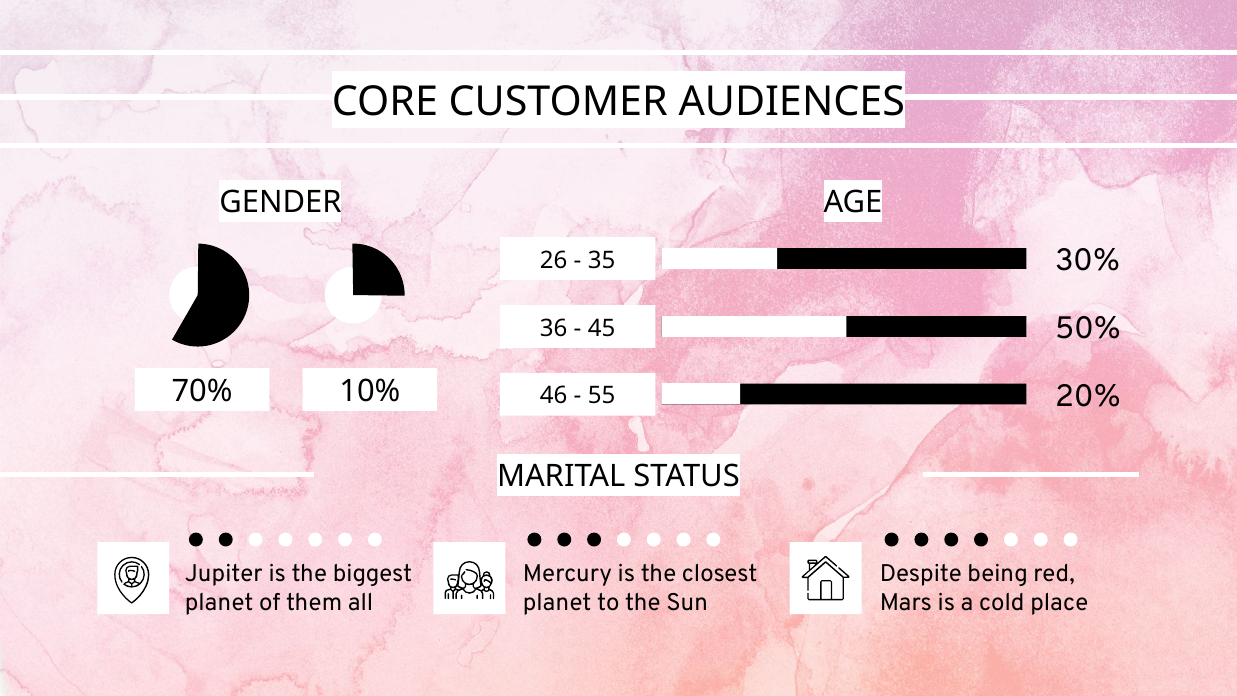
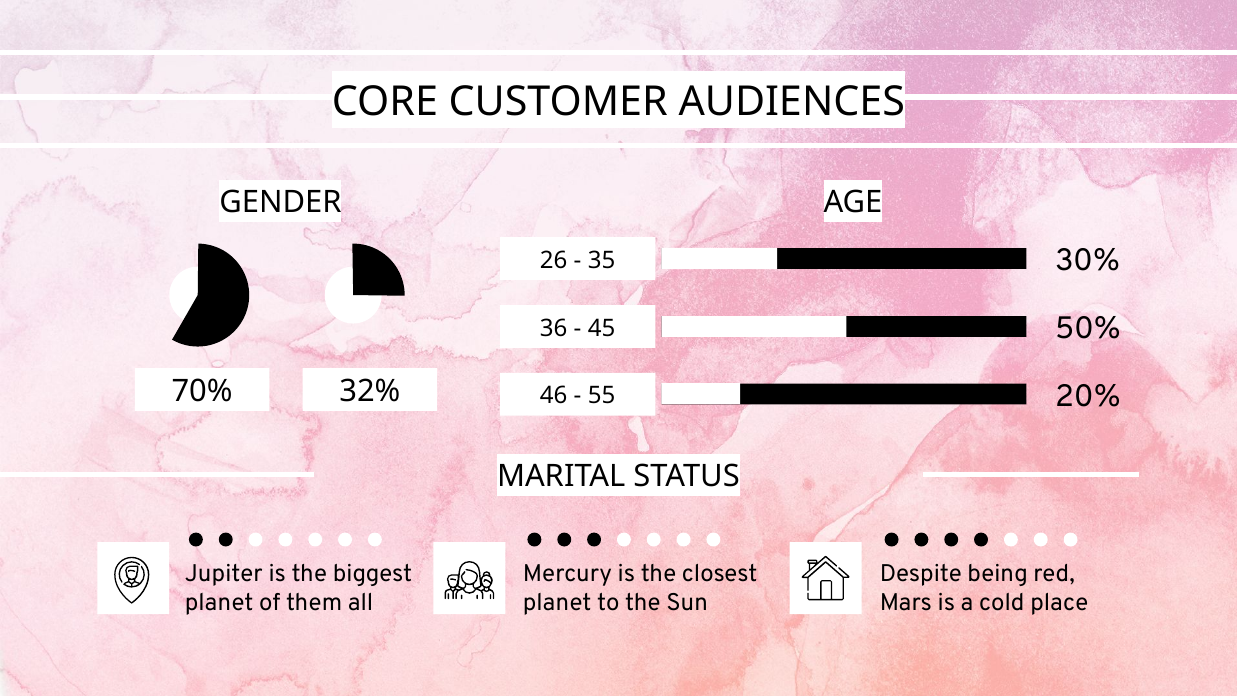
10%: 10% -> 32%
